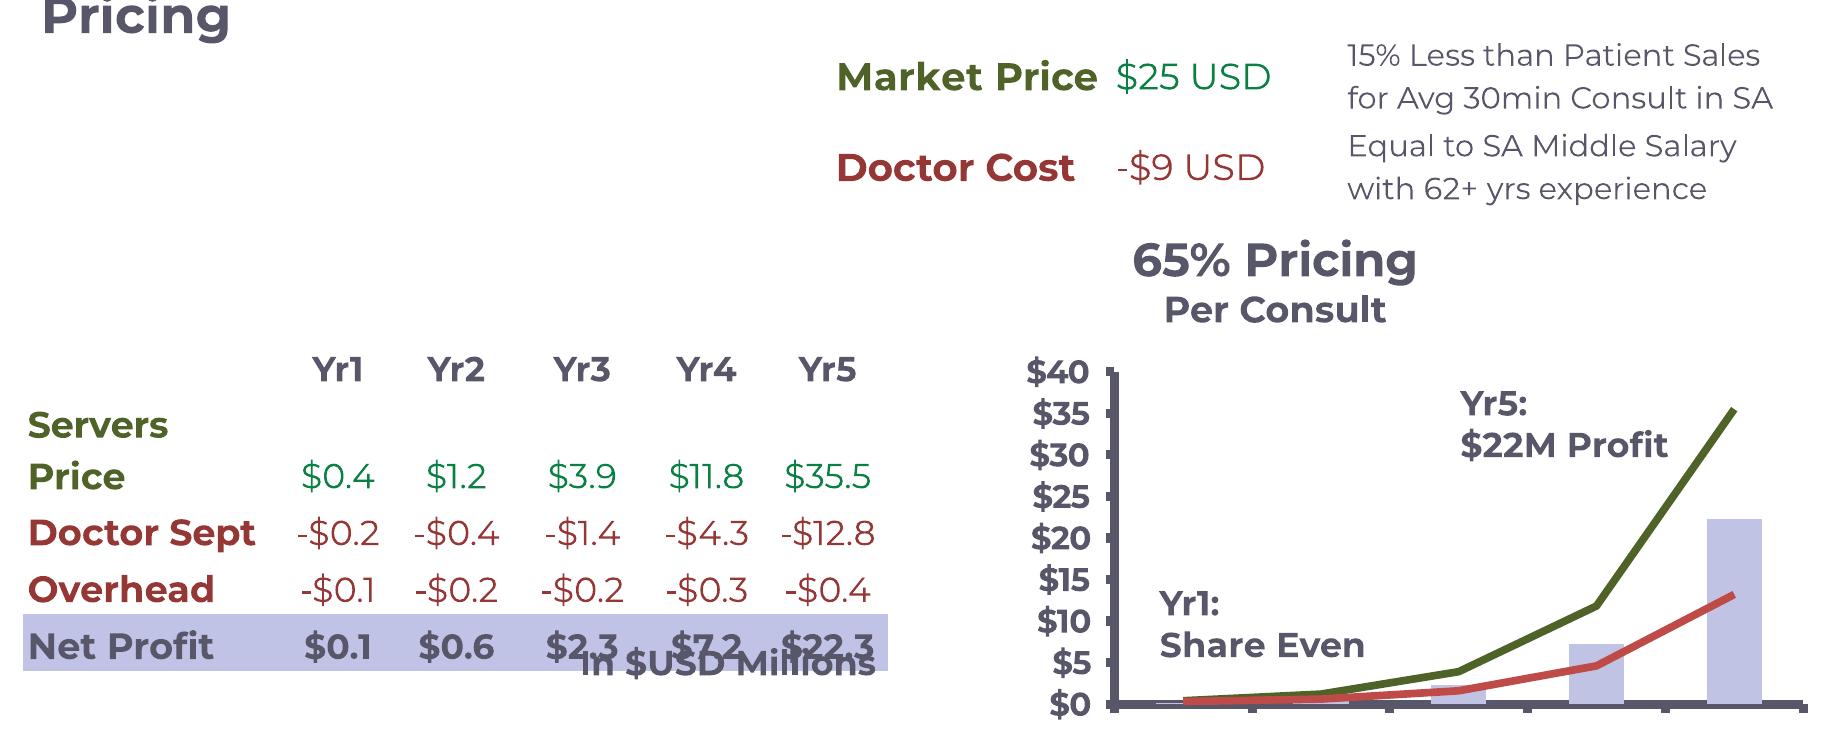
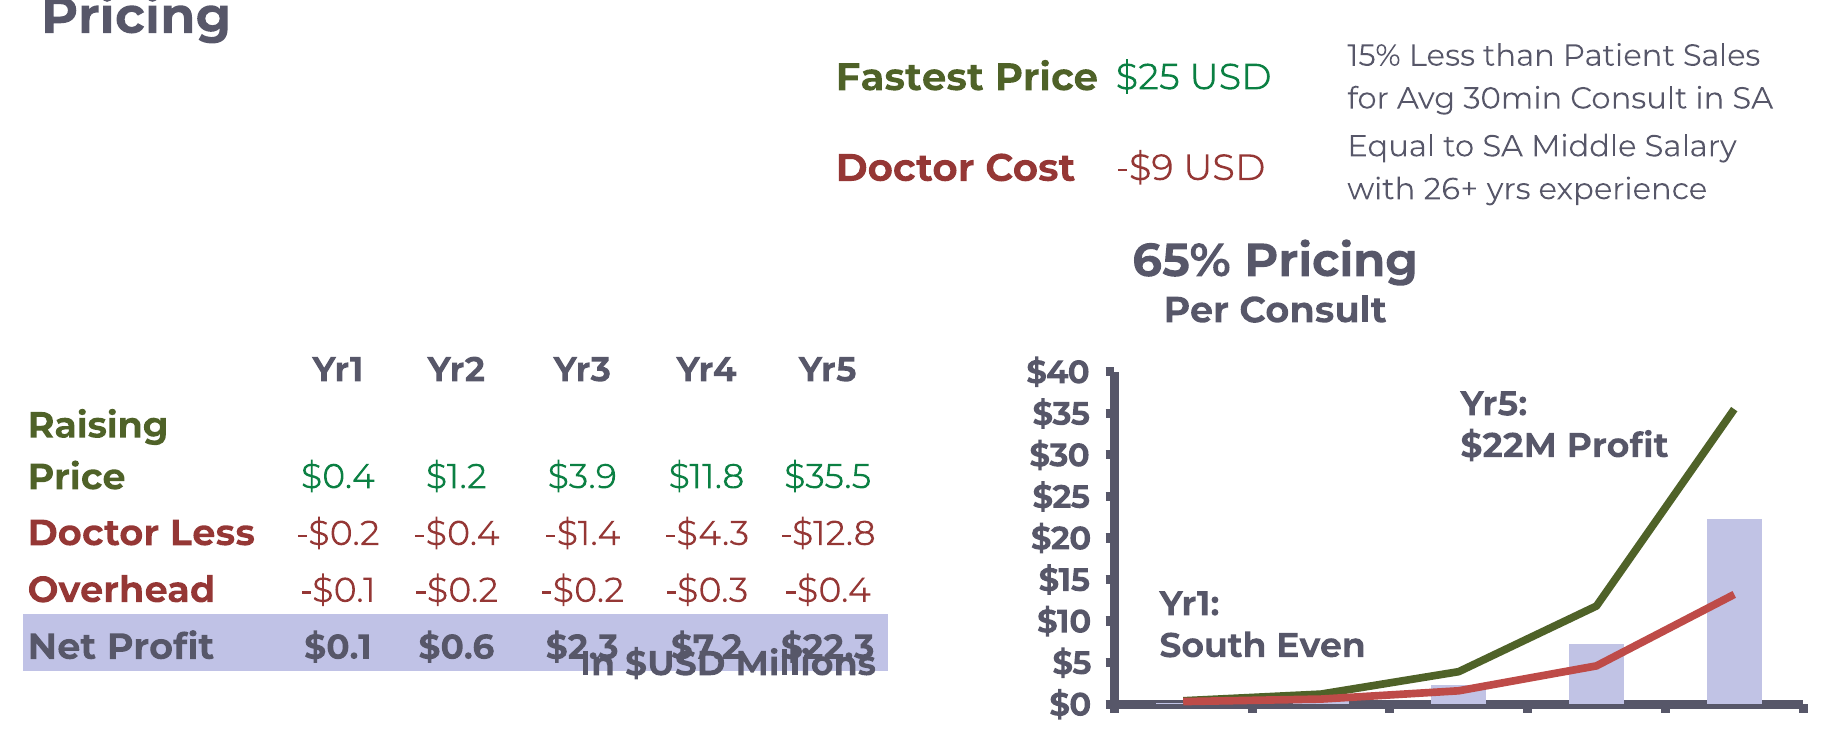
Market: Market -> Fastest
62+: 62+ -> 26+
Servers: Servers -> Raising
Doctor Sept: Sept -> Less
Share: Share -> South
